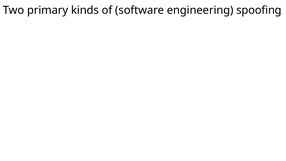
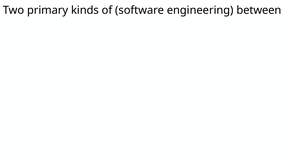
spoofing: spoofing -> between
